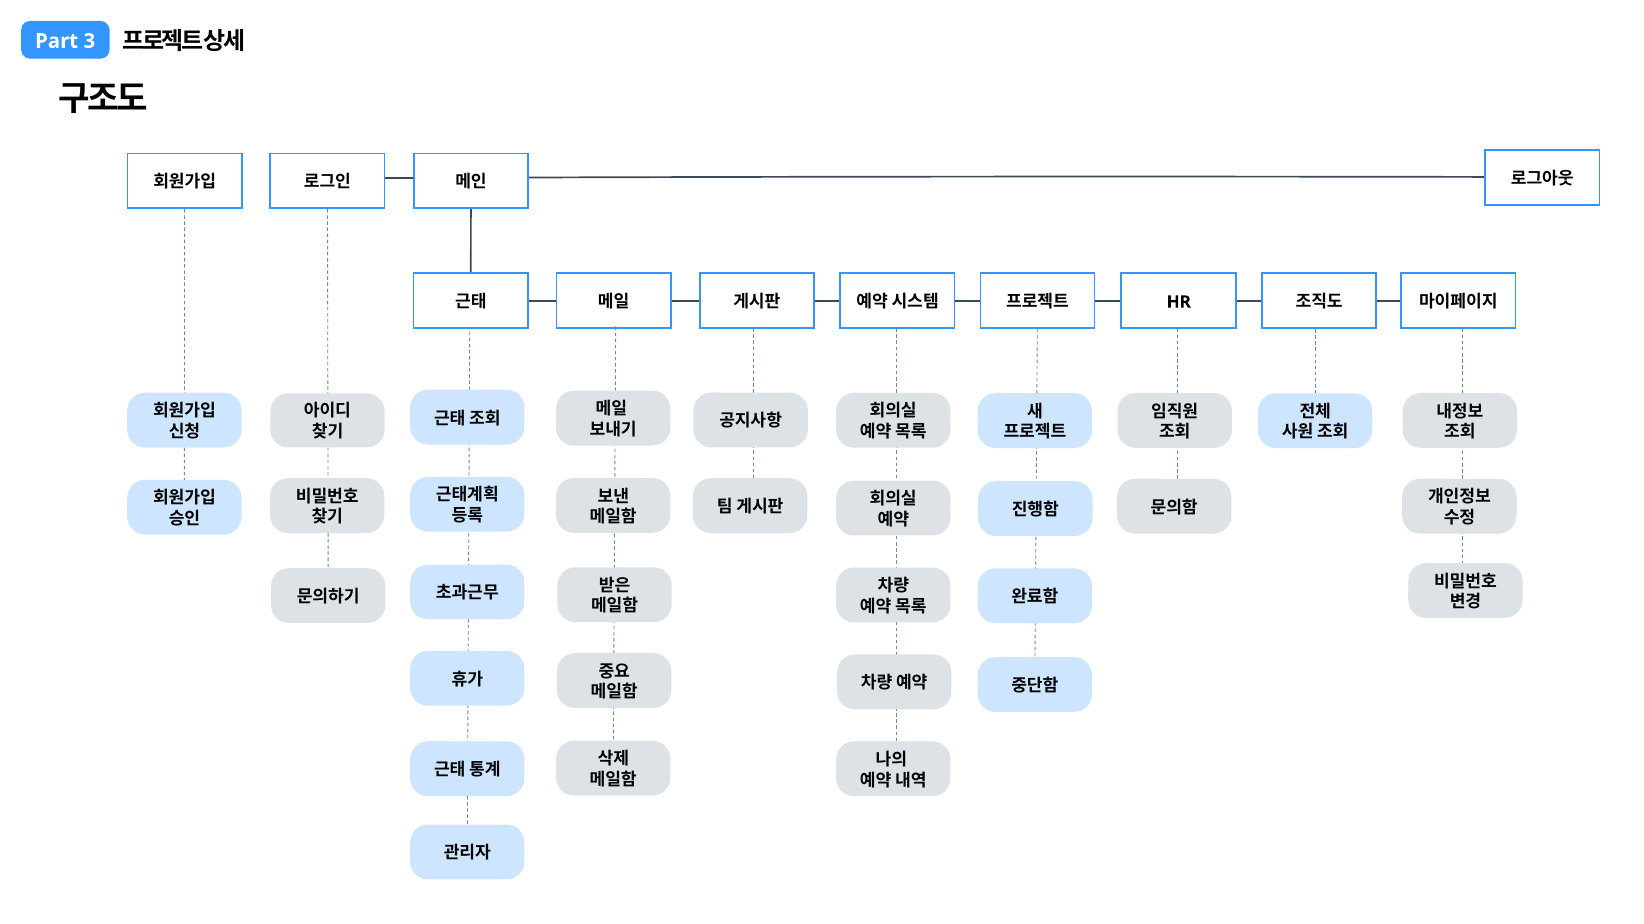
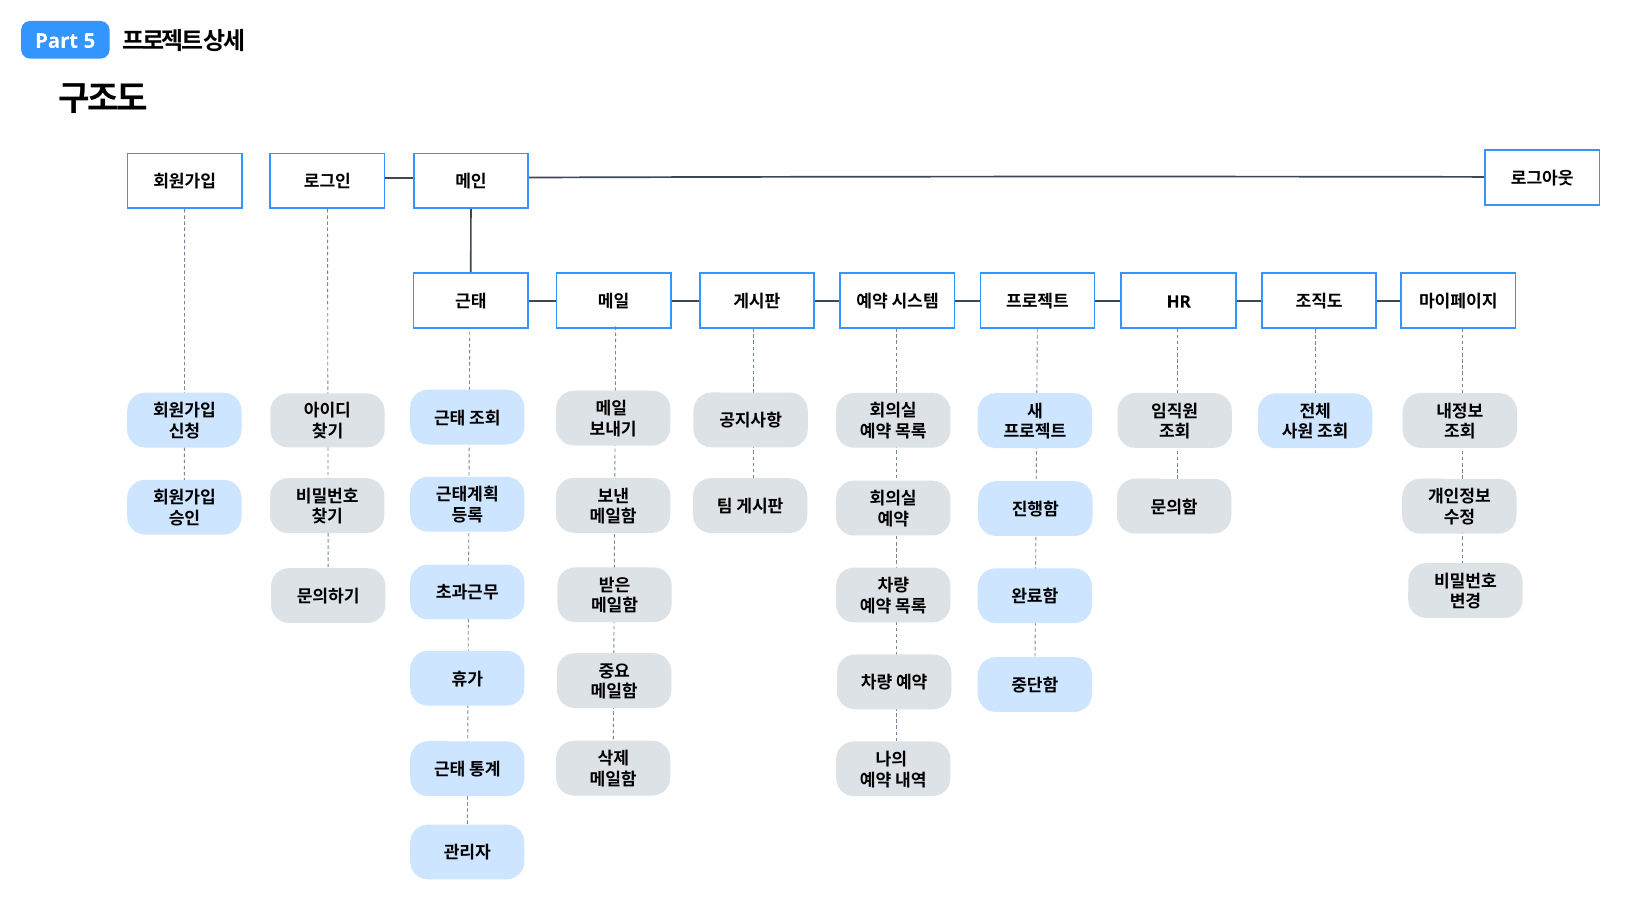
3: 3 -> 5
